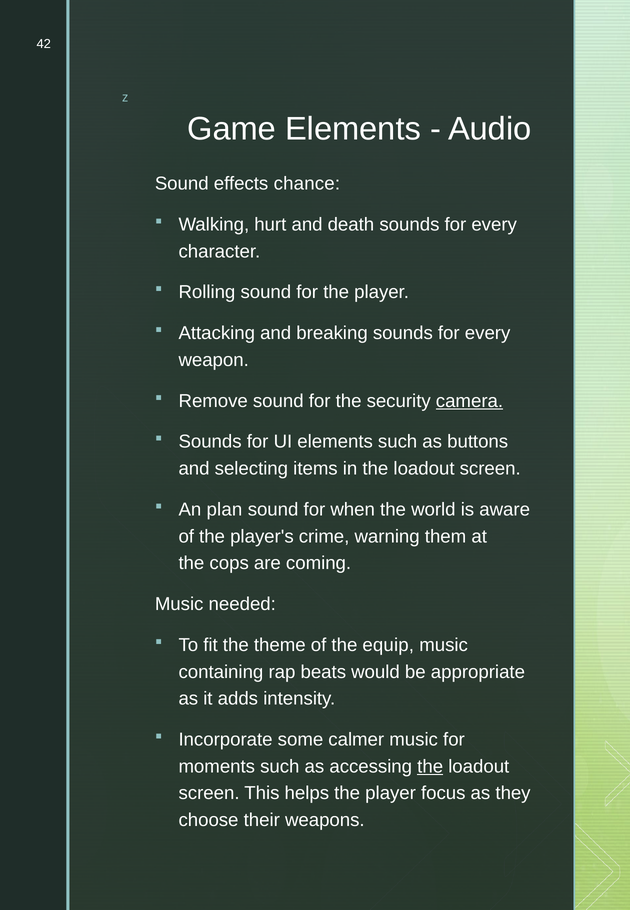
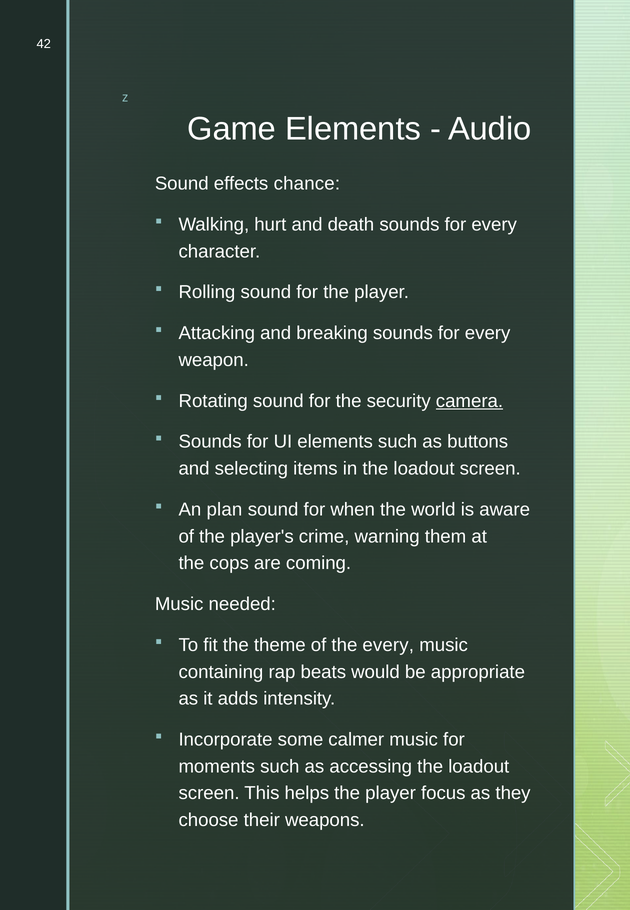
Remove: Remove -> Rotating
the equip: equip -> every
the at (430, 766) underline: present -> none
